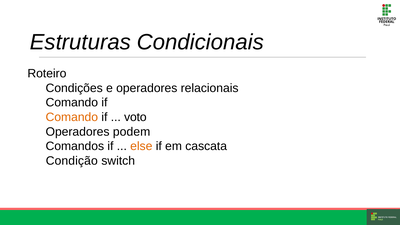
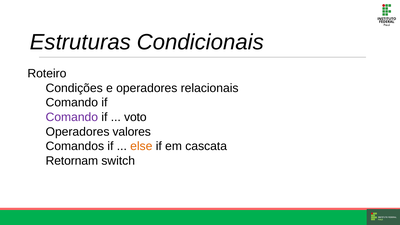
Comando at (72, 117) colour: orange -> purple
podem: podem -> valores
Condição: Condição -> Retornam
